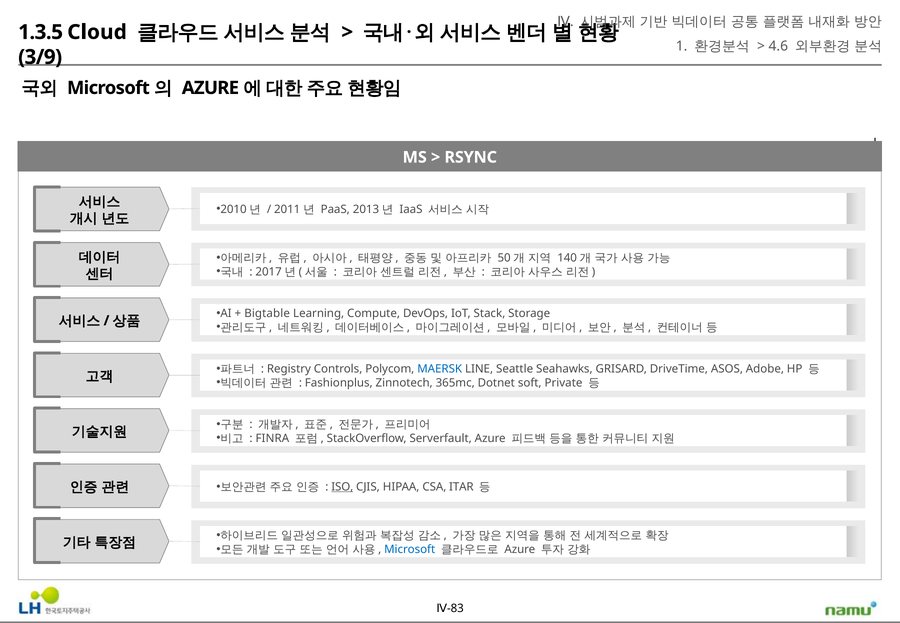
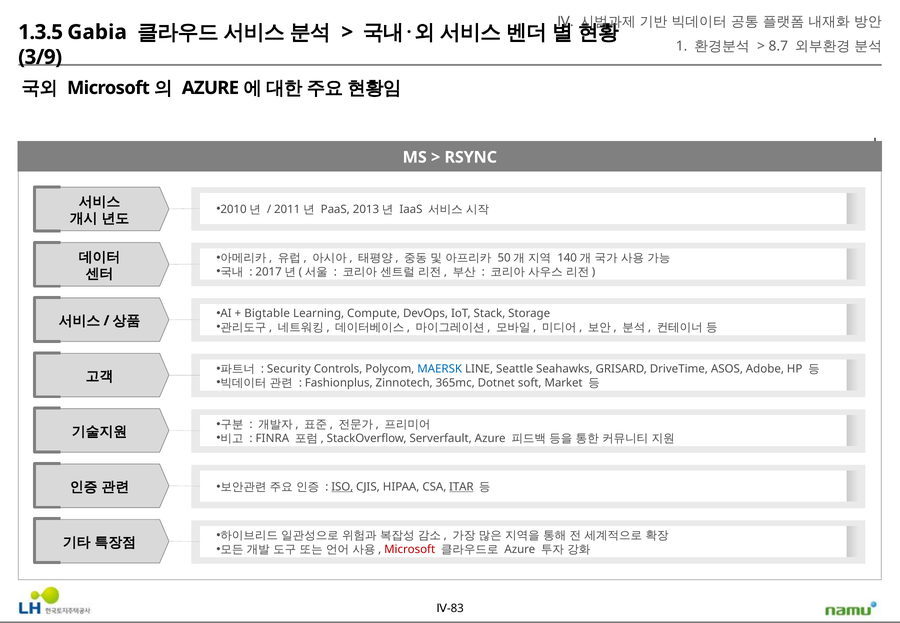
Cloud: Cloud -> Gabia
4.6: 4.6 -> 8.7
Registry: Registry -> Security
Private: Private -> Market
ITAR underline: none -> present
Microsoft at (410, 549) colour: blue -> red
